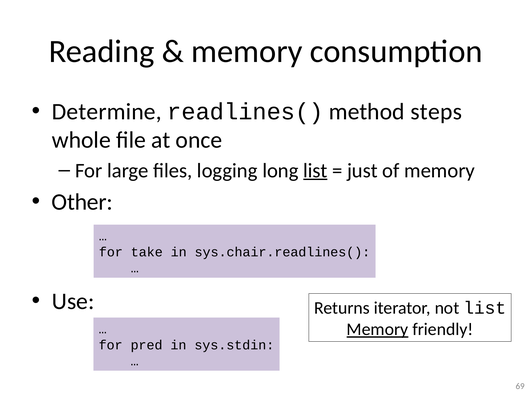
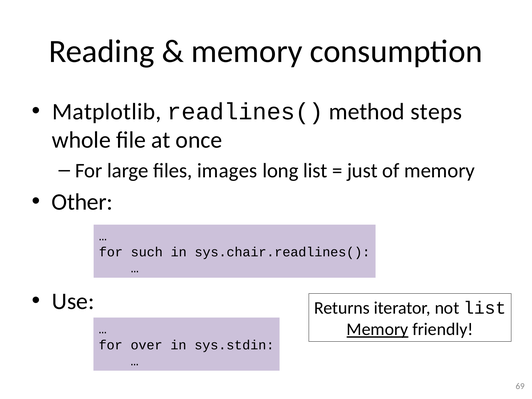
Determine: Determine -> Matplotlib
logging: logging -> images
list at (315, 171) underline: present -> none
take: take -> such
pred: pred -> over
